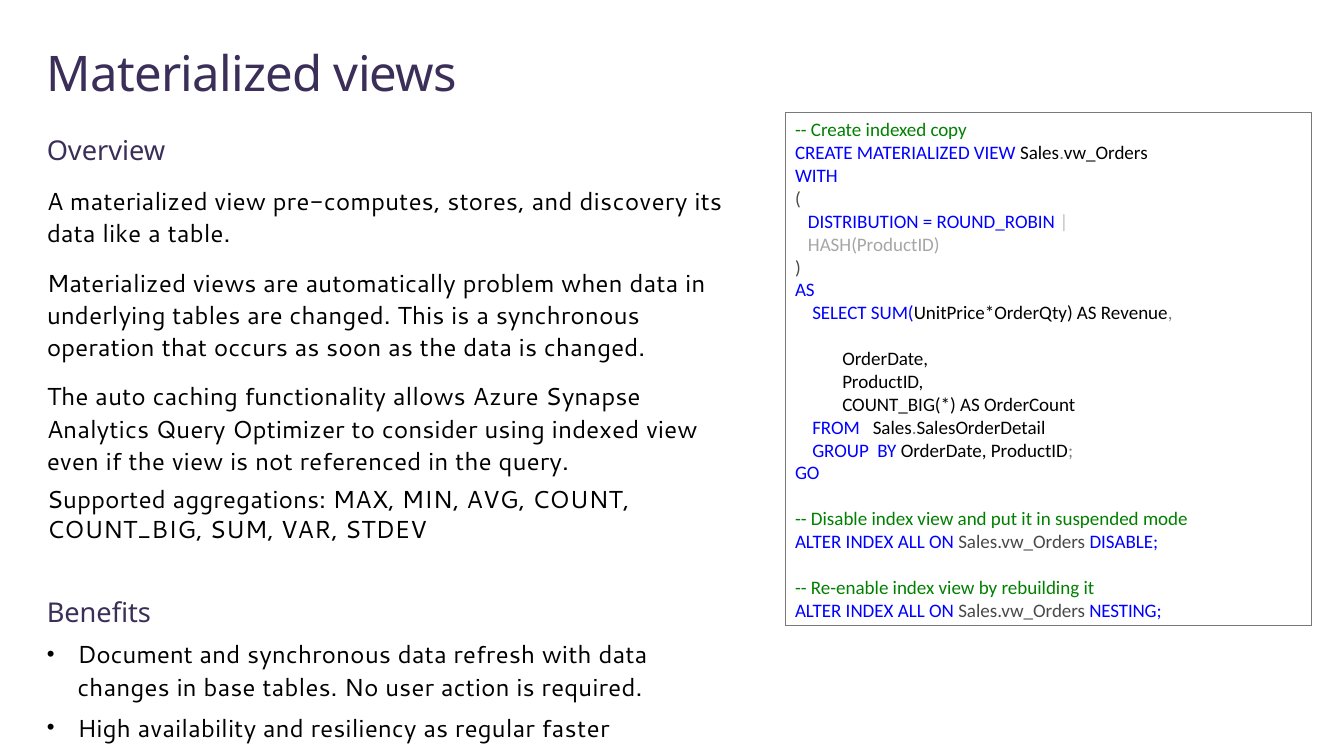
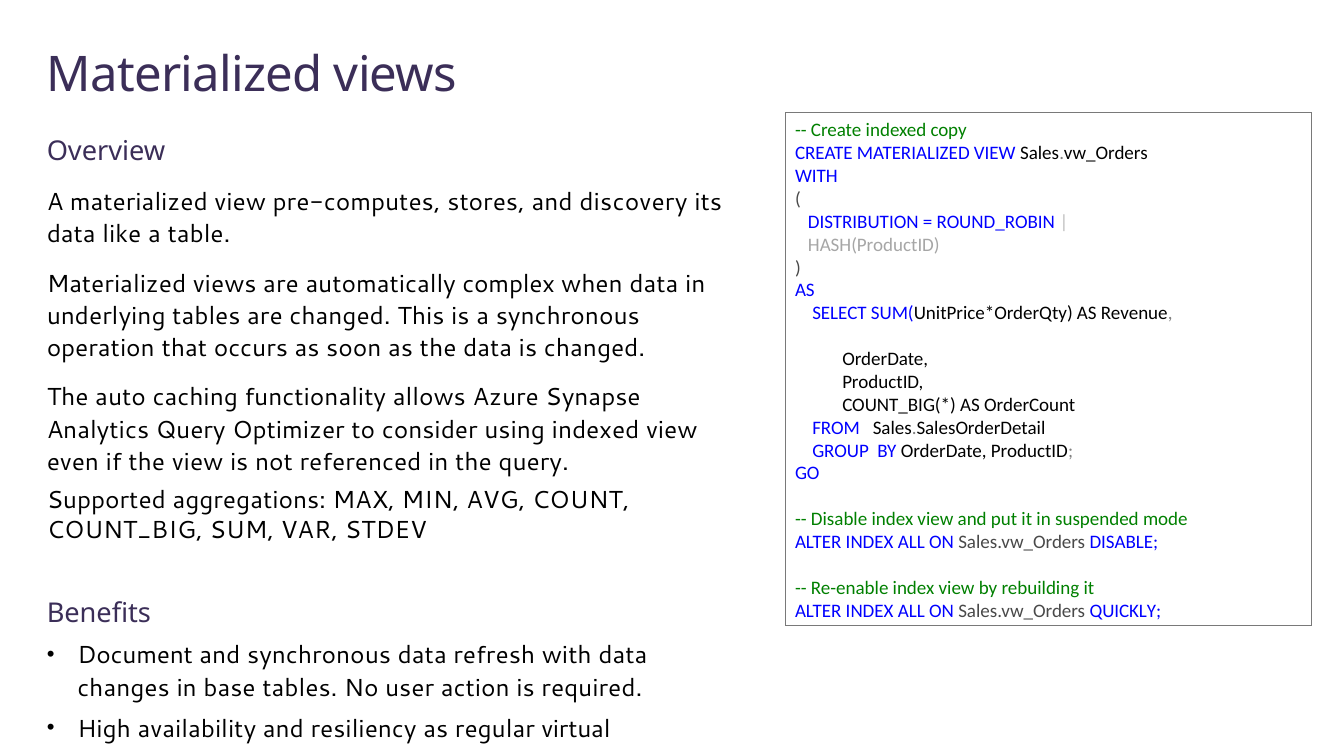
problem: problem -> complex
NESTING: NESTING -> QUICKLY
faster: faster -> virtual
